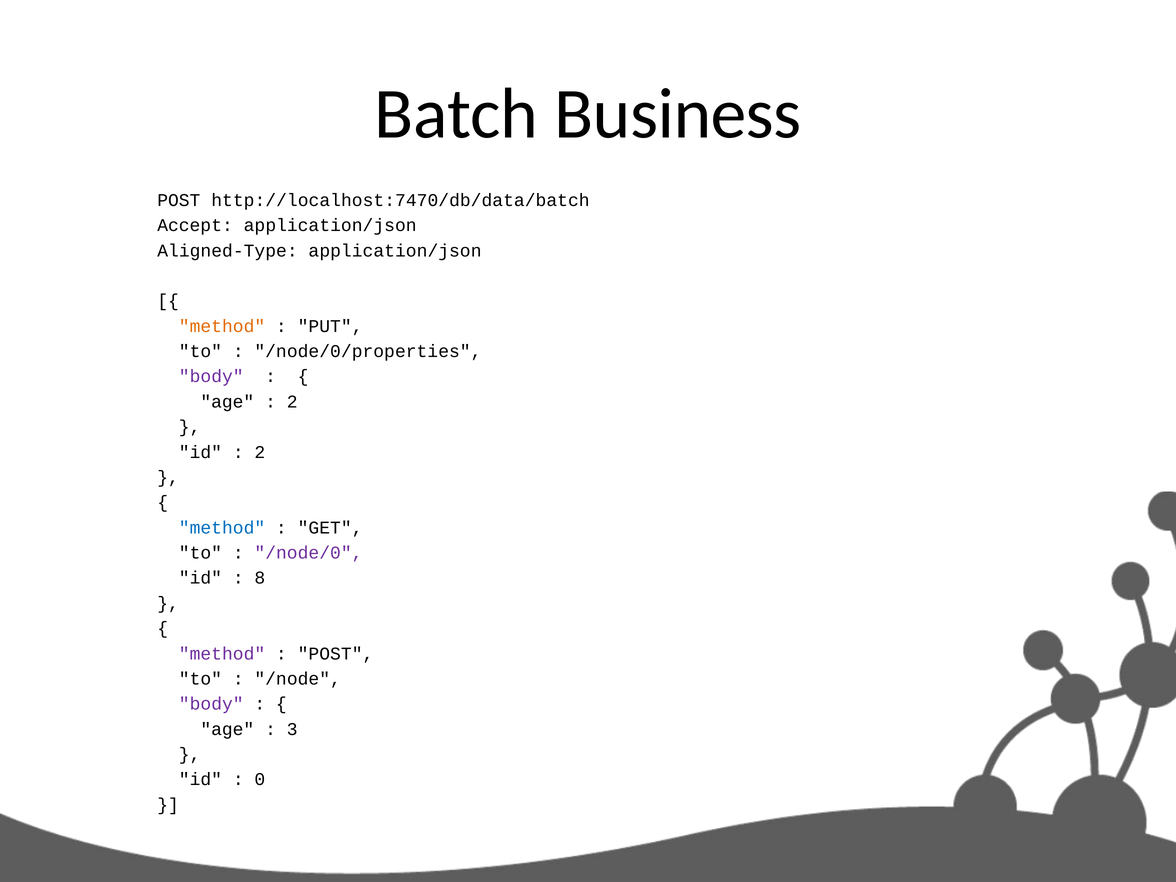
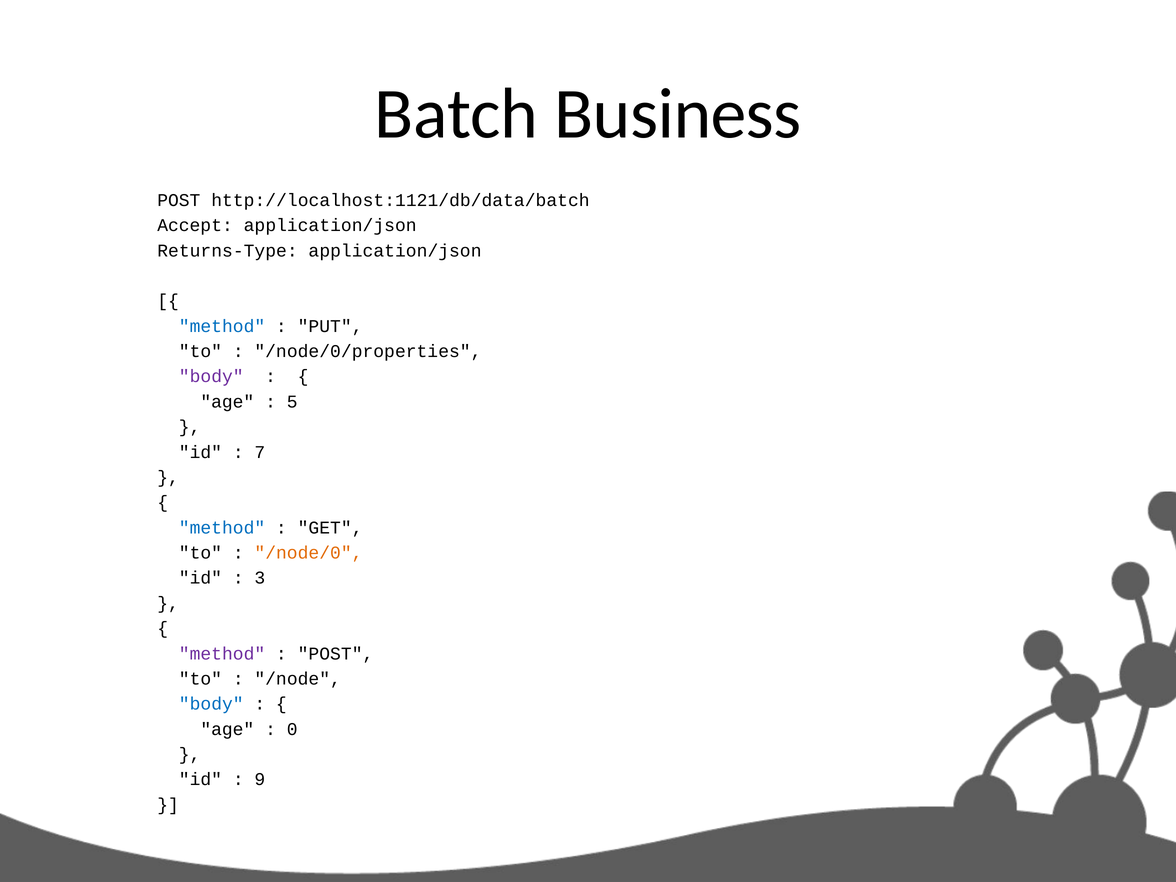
http://localhost:7470/db/data/batch: http://localhost:7470/db/data/batch -> http://localhost:1121/db/data/batch
Aligned-Type: Aligned-Type -> Returns-Type
method at (222, 326) colour: orange -> blue
2 at (292, 402): 2 -> 5
2 at (260, 452): 2 -> 7
/node/0 colour: purple -> orange
8: 8 -> 3
body at (211, 704) colour: purple -> blue
3: 3 -> 0
0: 0 -> 9
